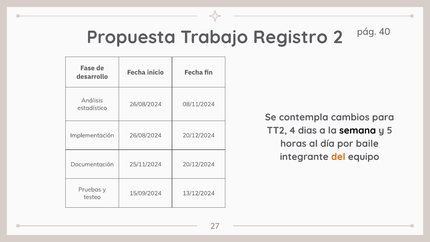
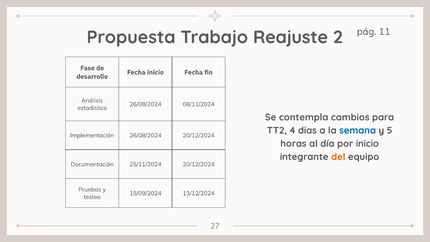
40: 40 -> 11
Registro: Registro -> Reajuste
semana colour: black -> blue
por baile: baile -> inicio
